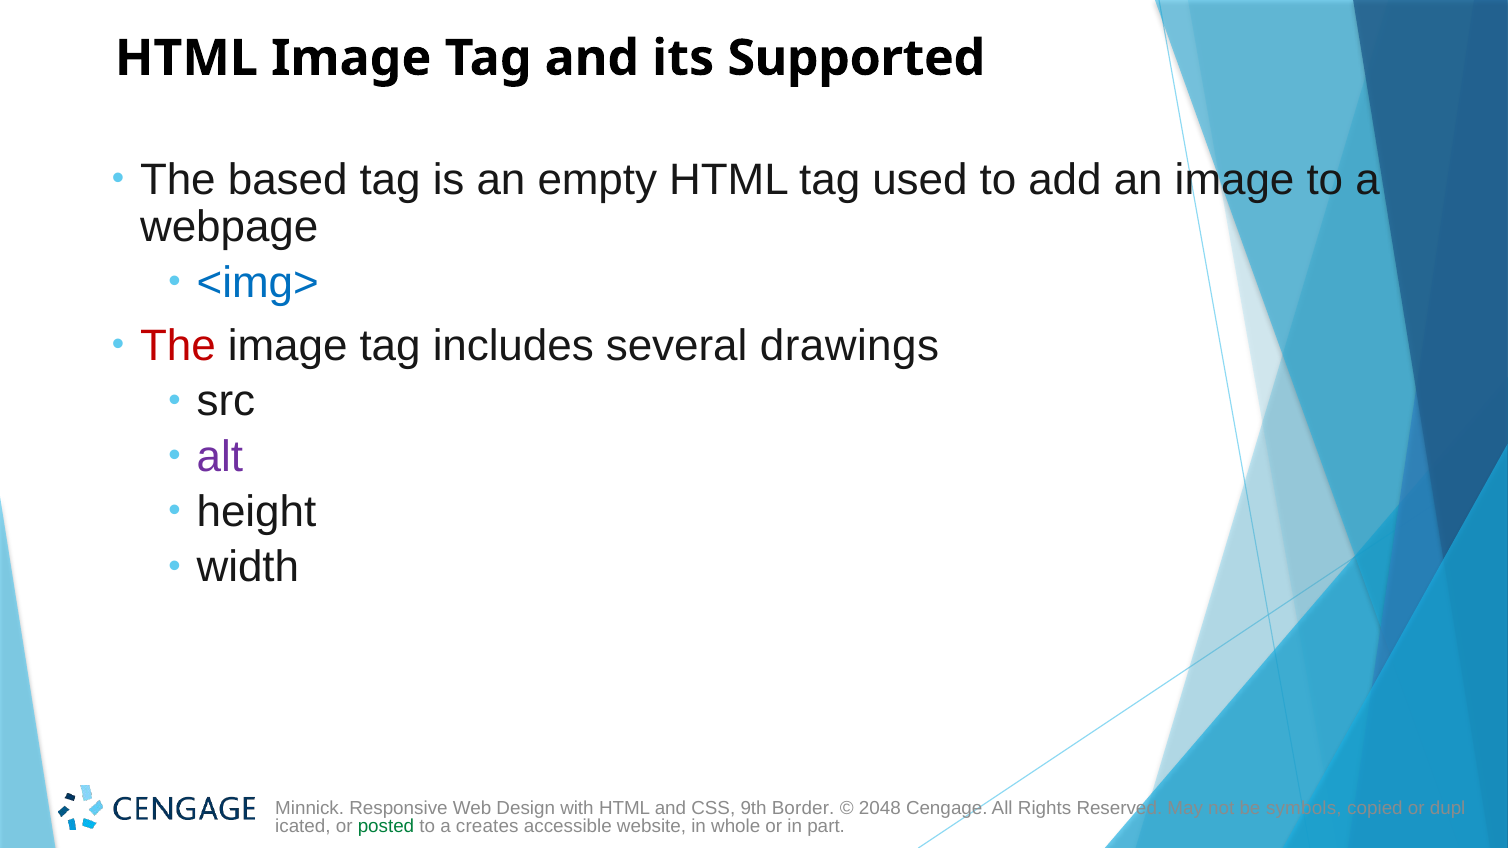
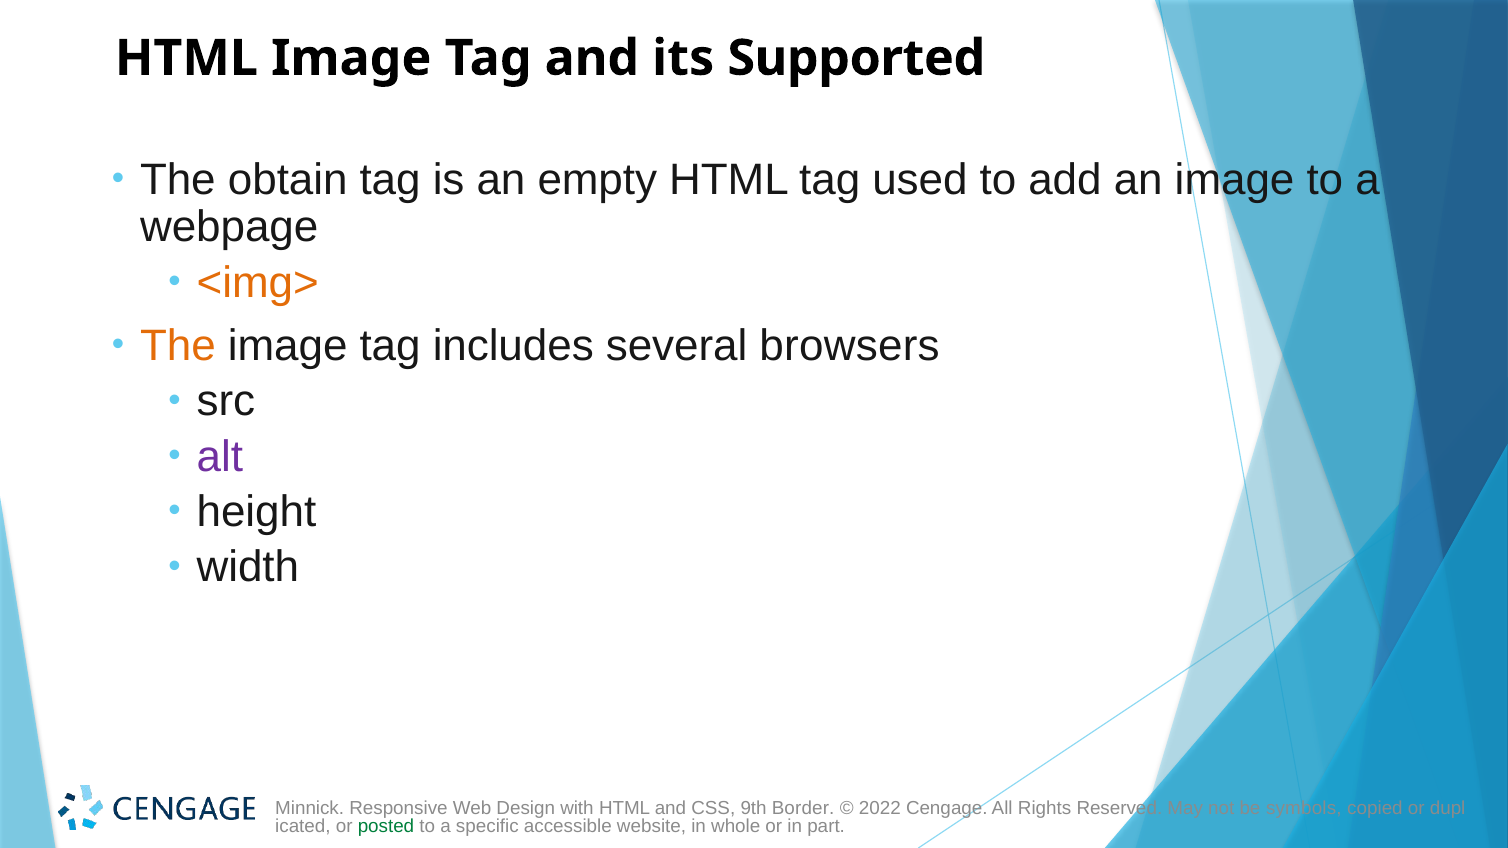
based: based -> obtain
<img> colour: blue -> orange
The at (178, 346) colour: red -> orange
drawings: drawings -> browsers
2048: 2048 -> 2022
creates: creates -> specific
